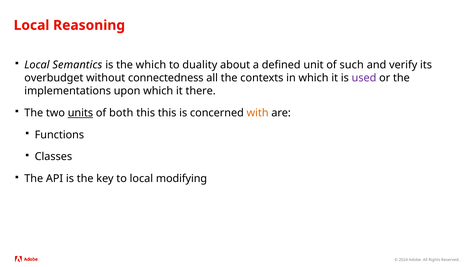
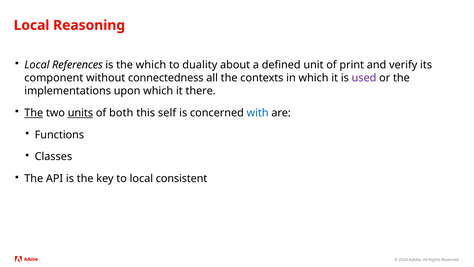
Semantics: Semantics -> References
such: such -> print
overbudget: overbudget -> component
The at (34, 113) underline: none -> present
this this: this -> self
with colour: orange -> blue
modifying: modifying -> consistent
